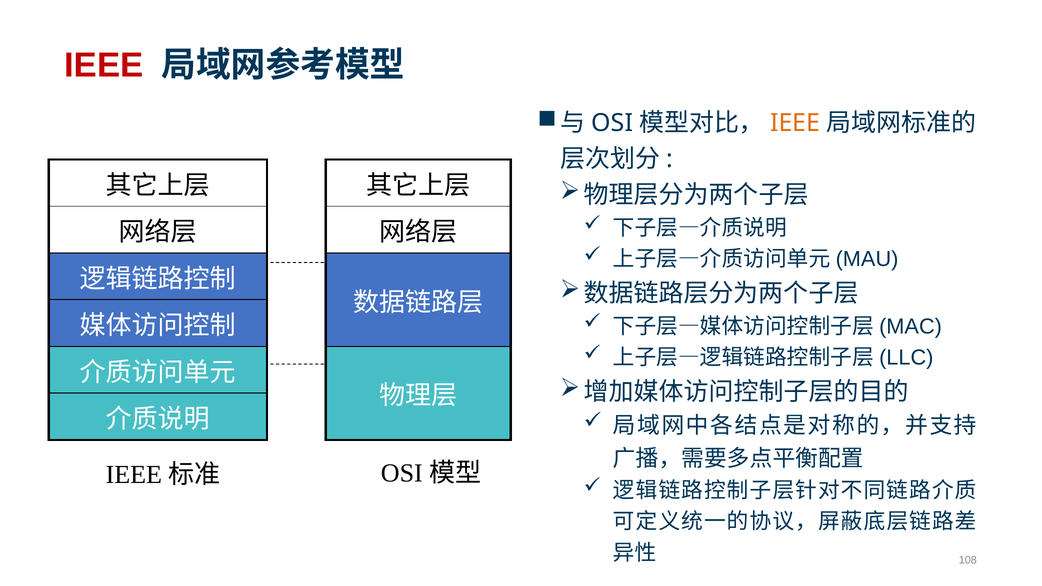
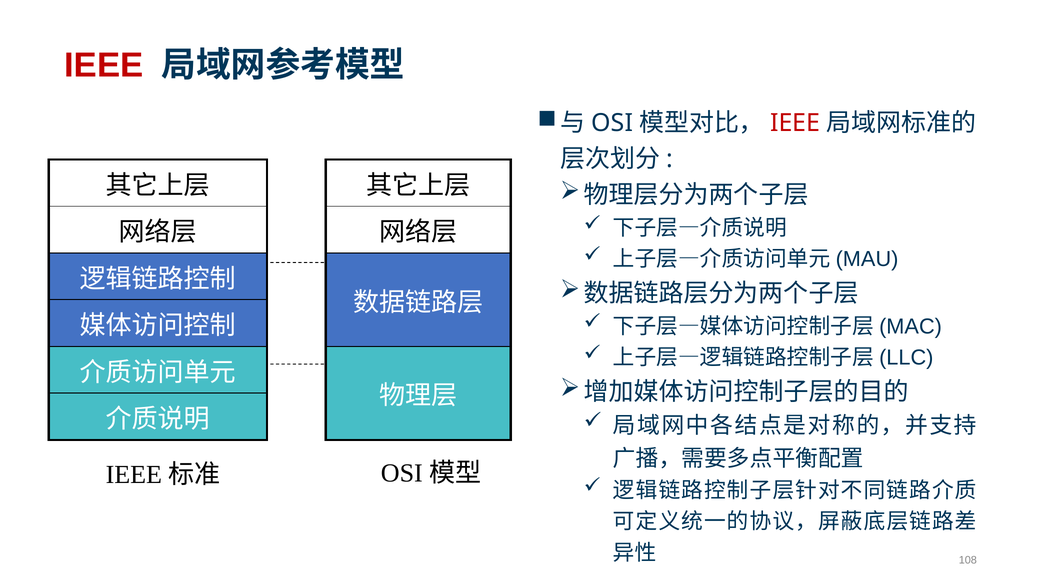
IEEE at (795, 123) colour: orange -> red
